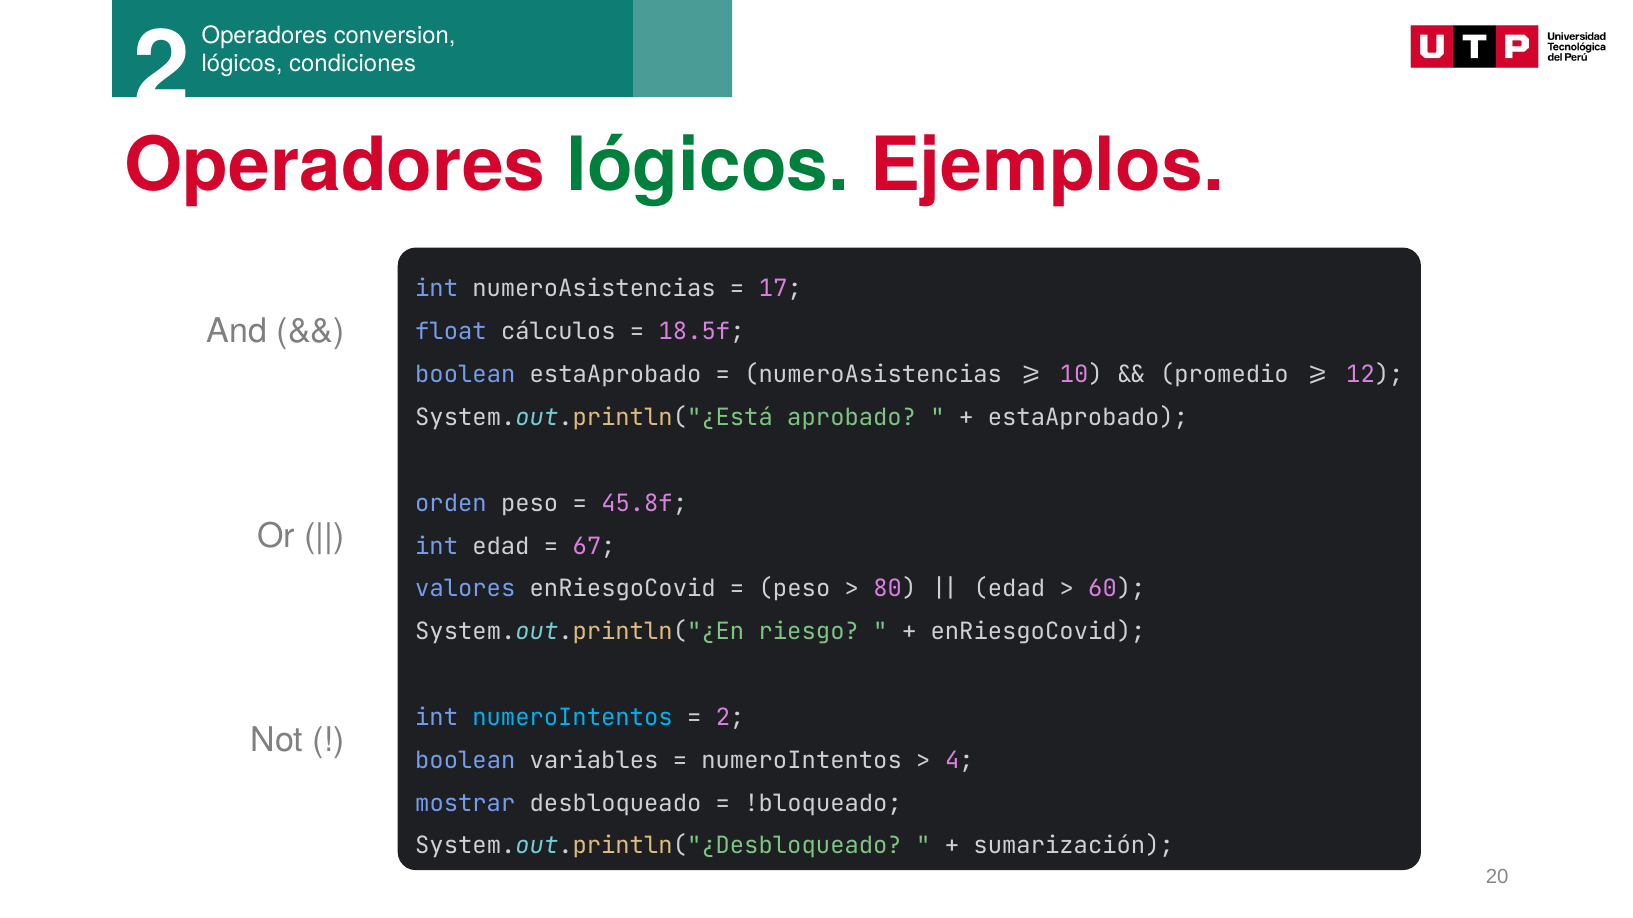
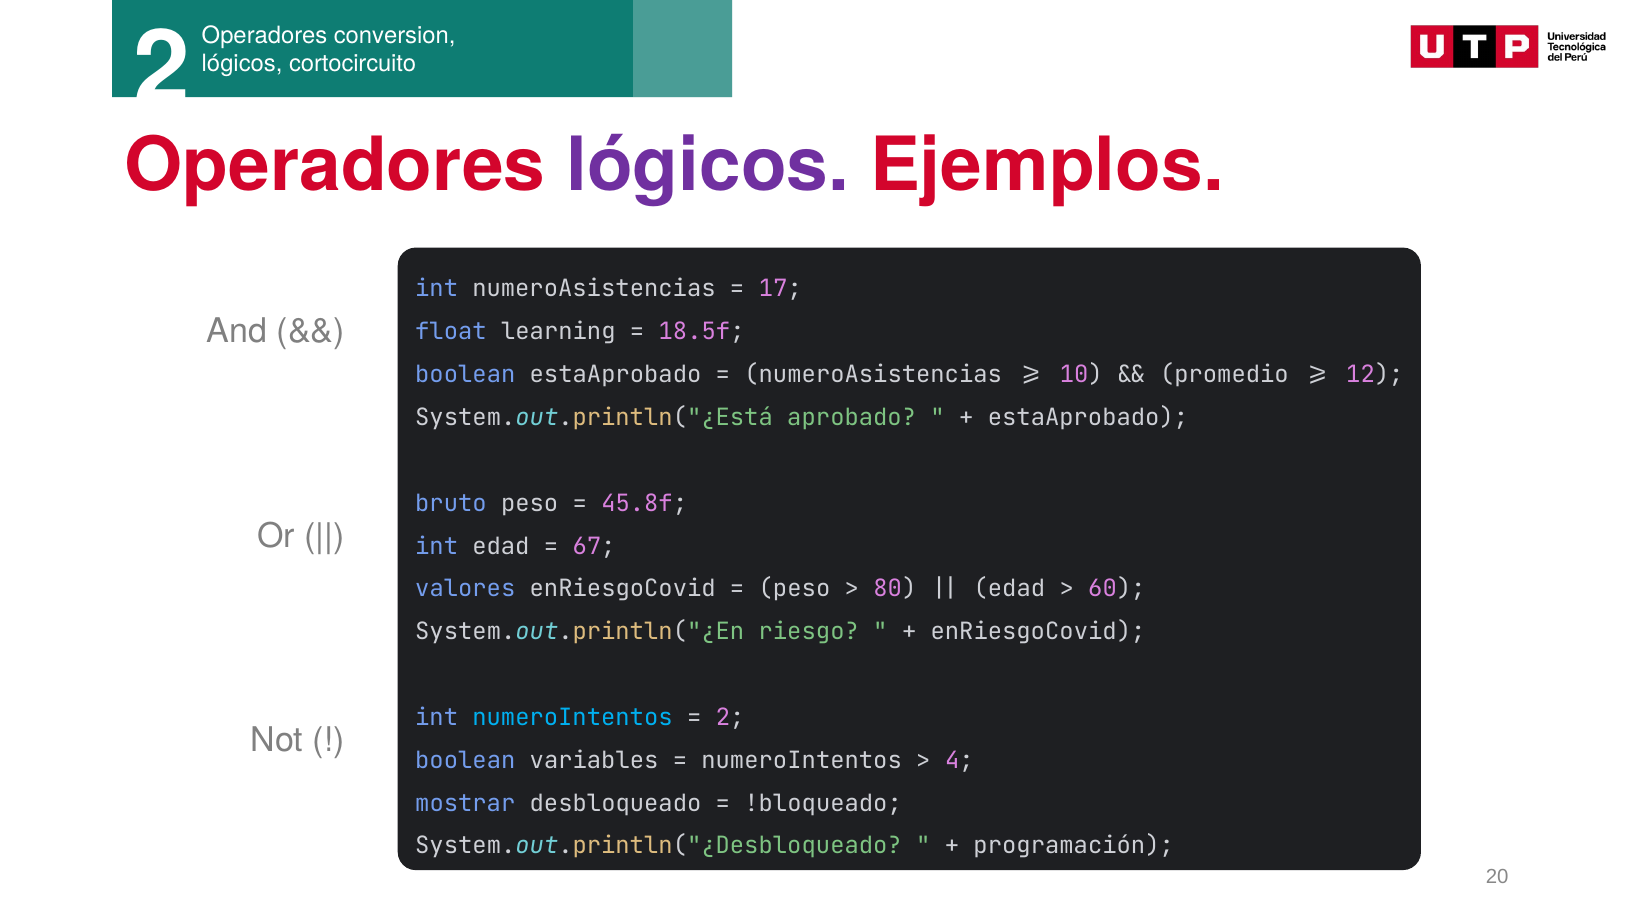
condiciones: condiciones -> cortocircuito
lógicos at (708, 166) colour: green -> purple
cálculos: cálculos -> learning
orden: orden -> bruto
sumarización: sumarización -> programación
